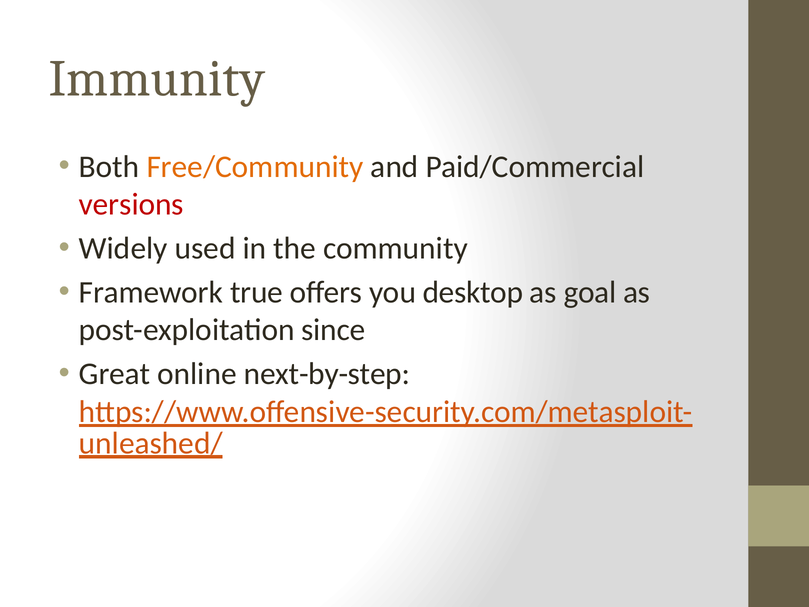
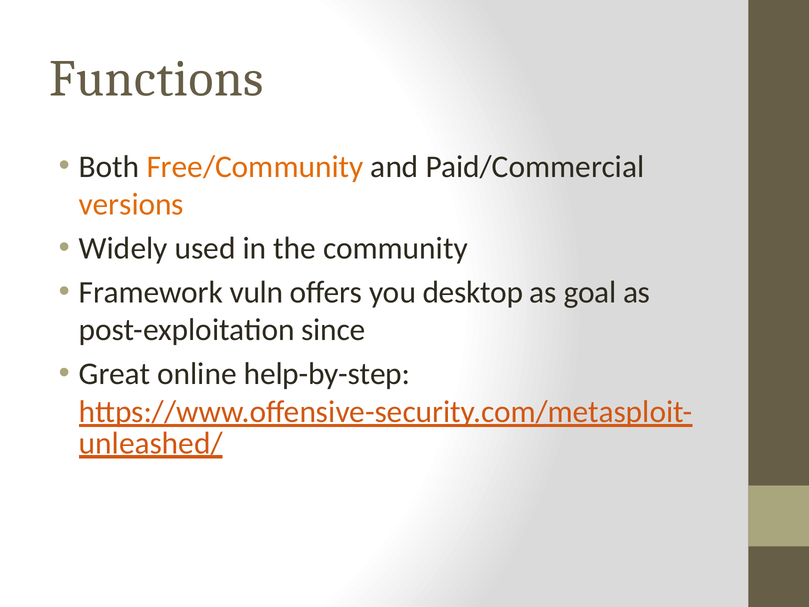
Immunity: Immunity -> Functions
versions colour: red -> orange
true: true -> vuln
next-by-step: next-by-step -> help-by-step
